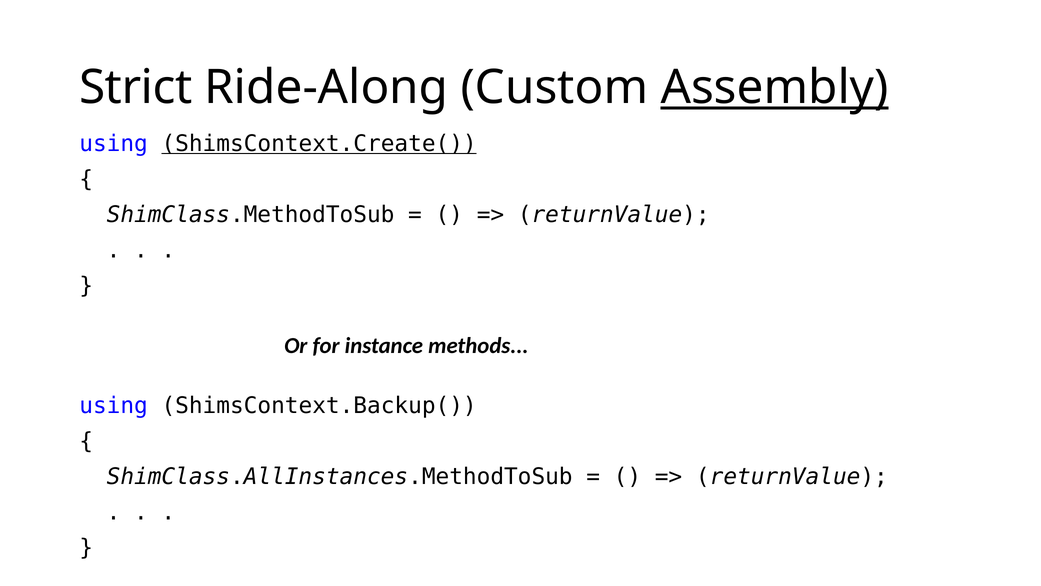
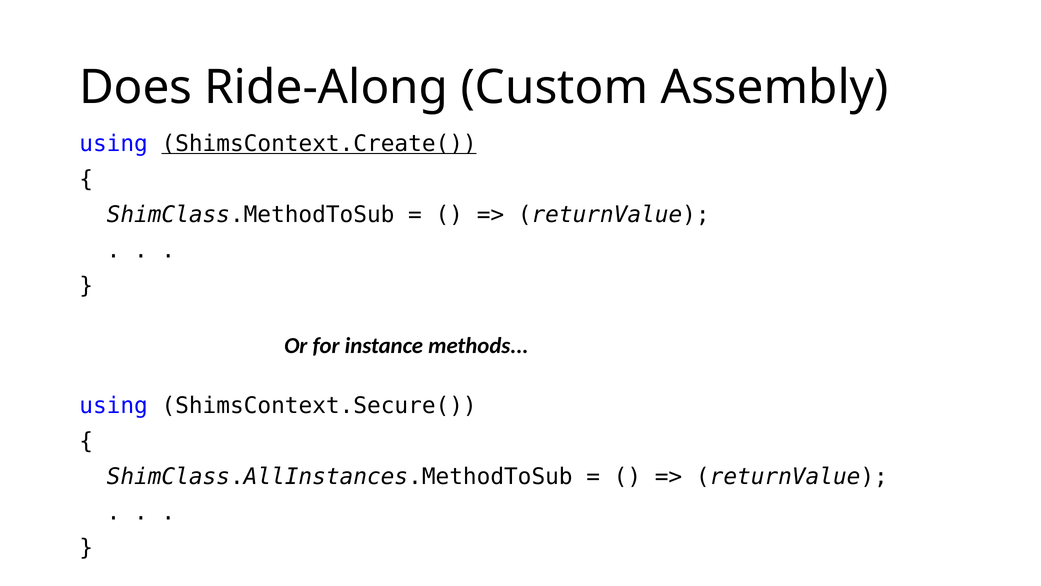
Strict: Strict -> Does
Assembly underline: present -> none
ShimsContext.Backup(: ShimsContext.Backup( -> ShimsContext.Secure(
